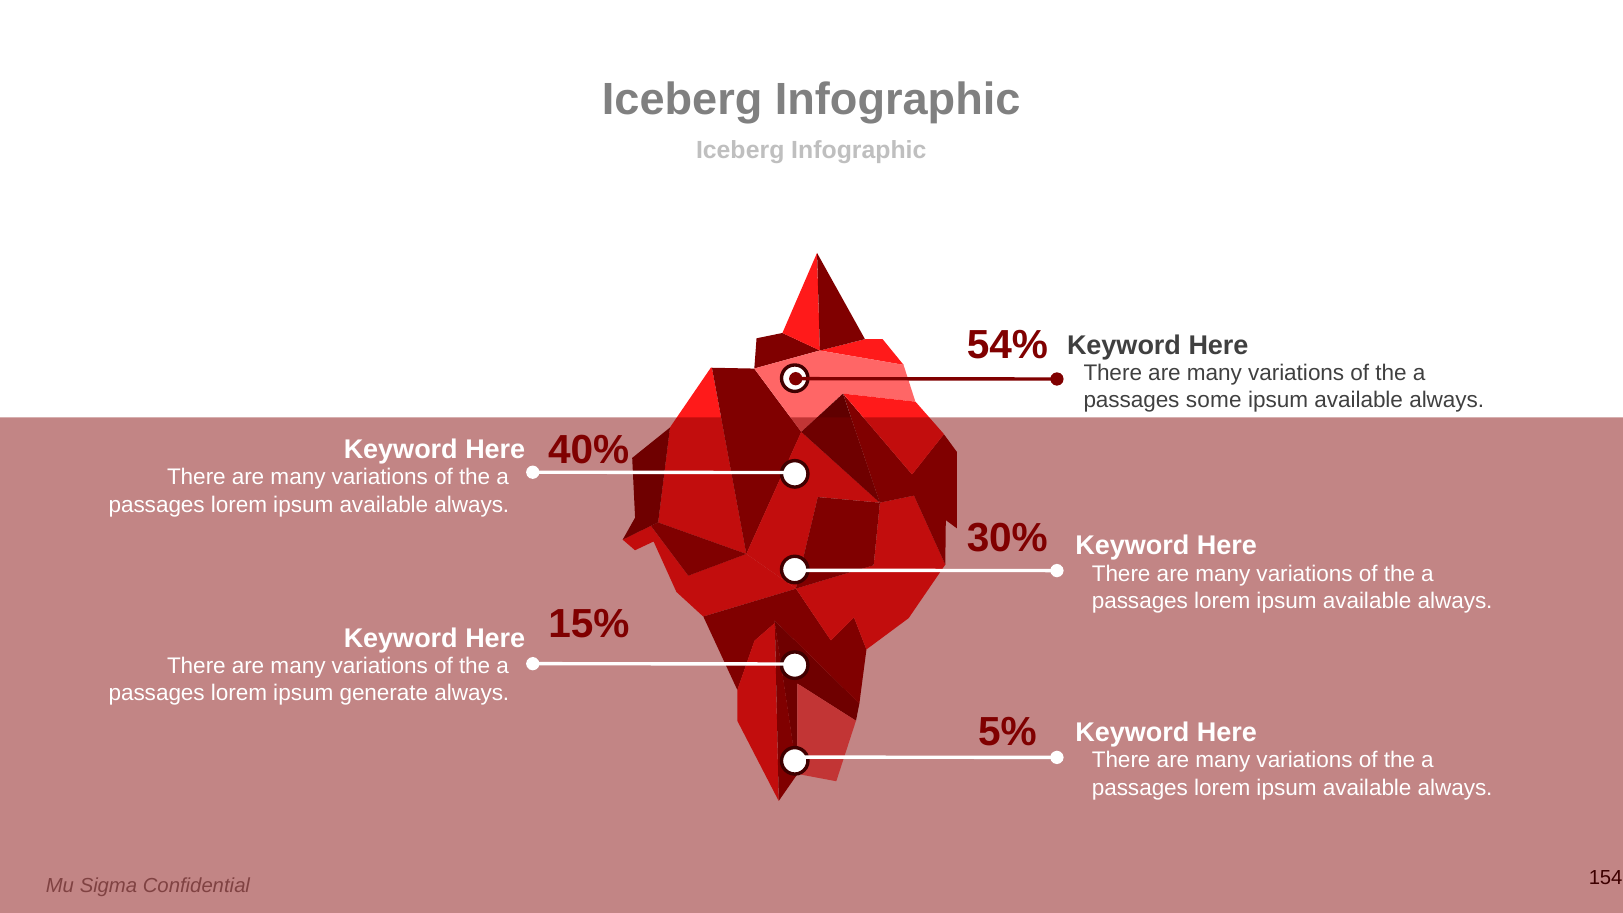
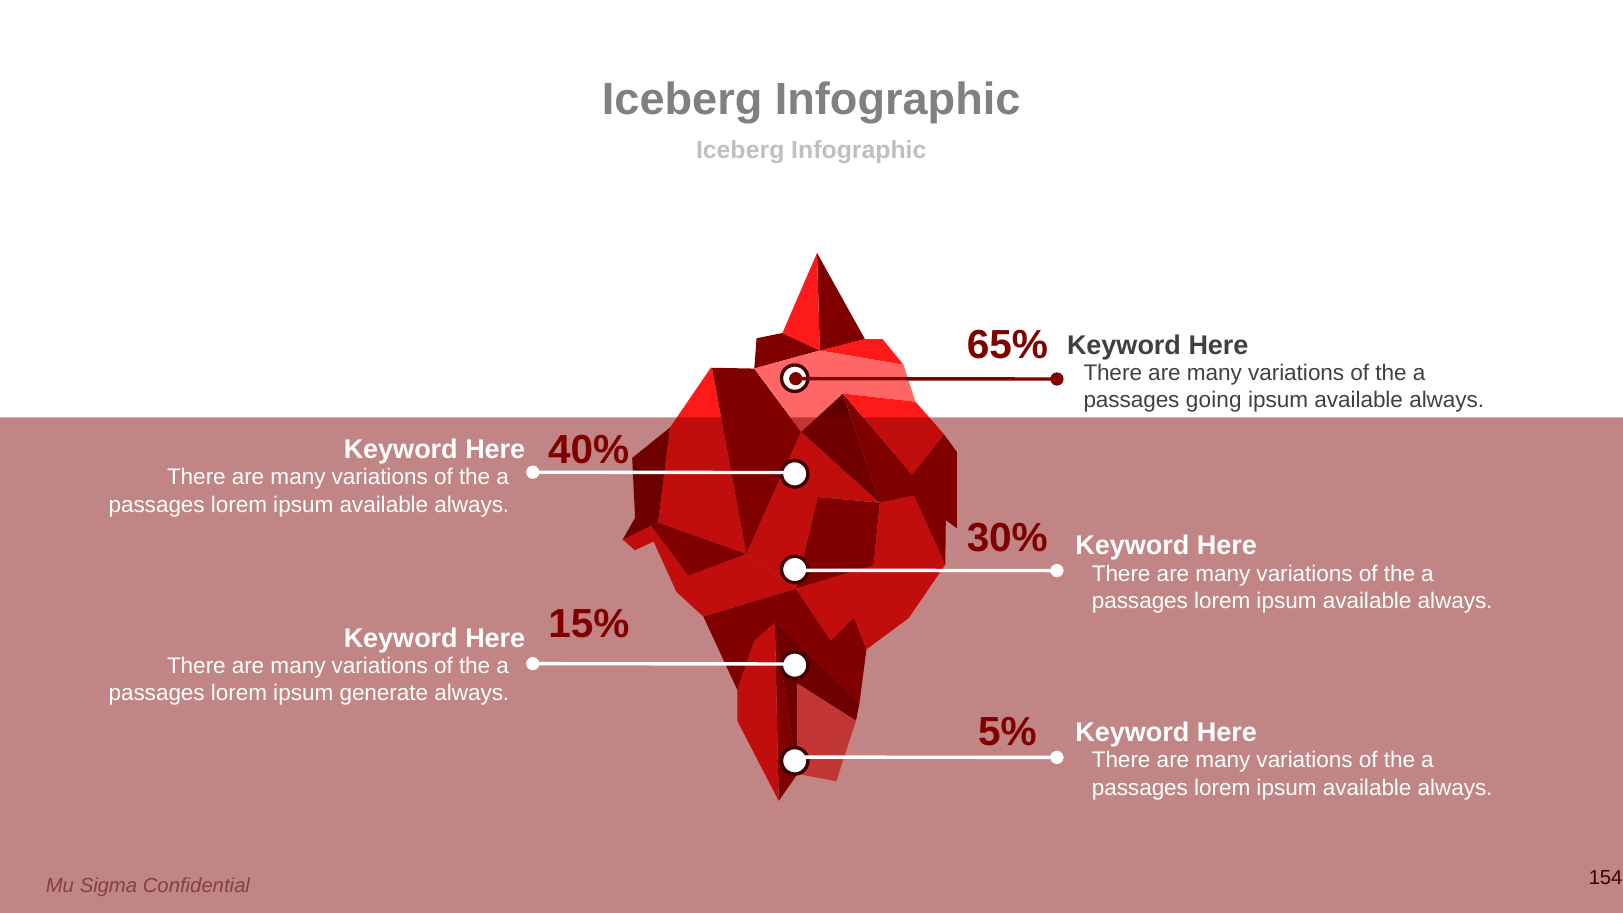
54%: 54% -> 65%
some: some -> going
